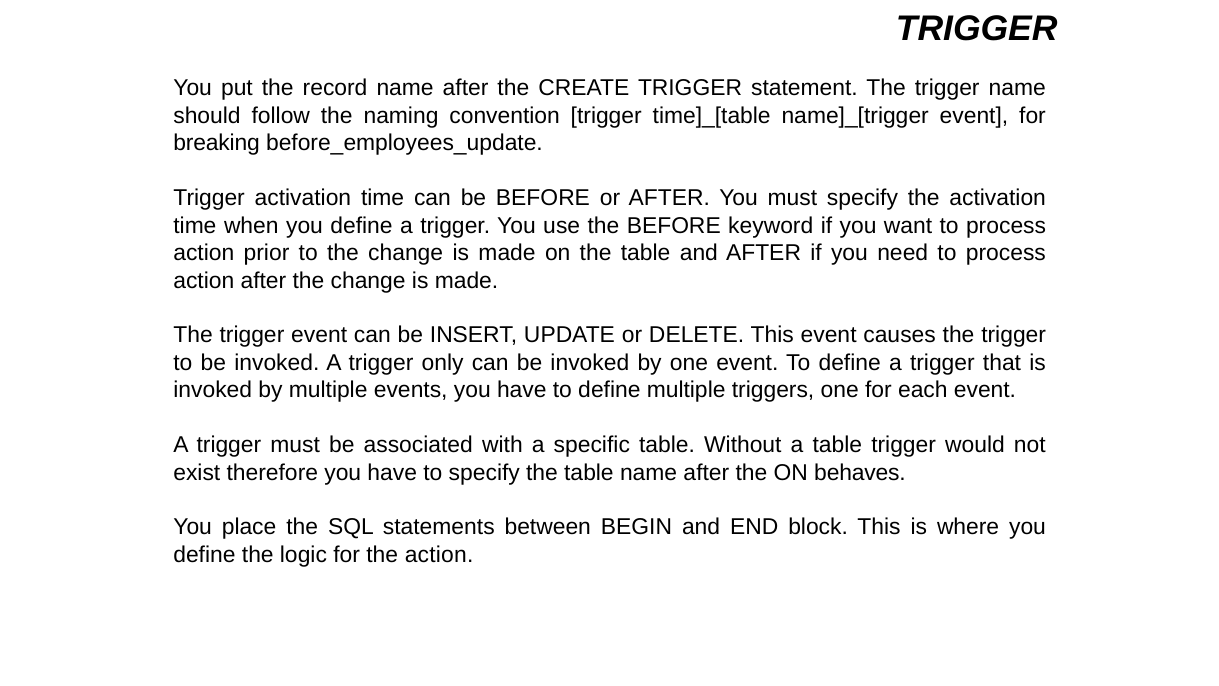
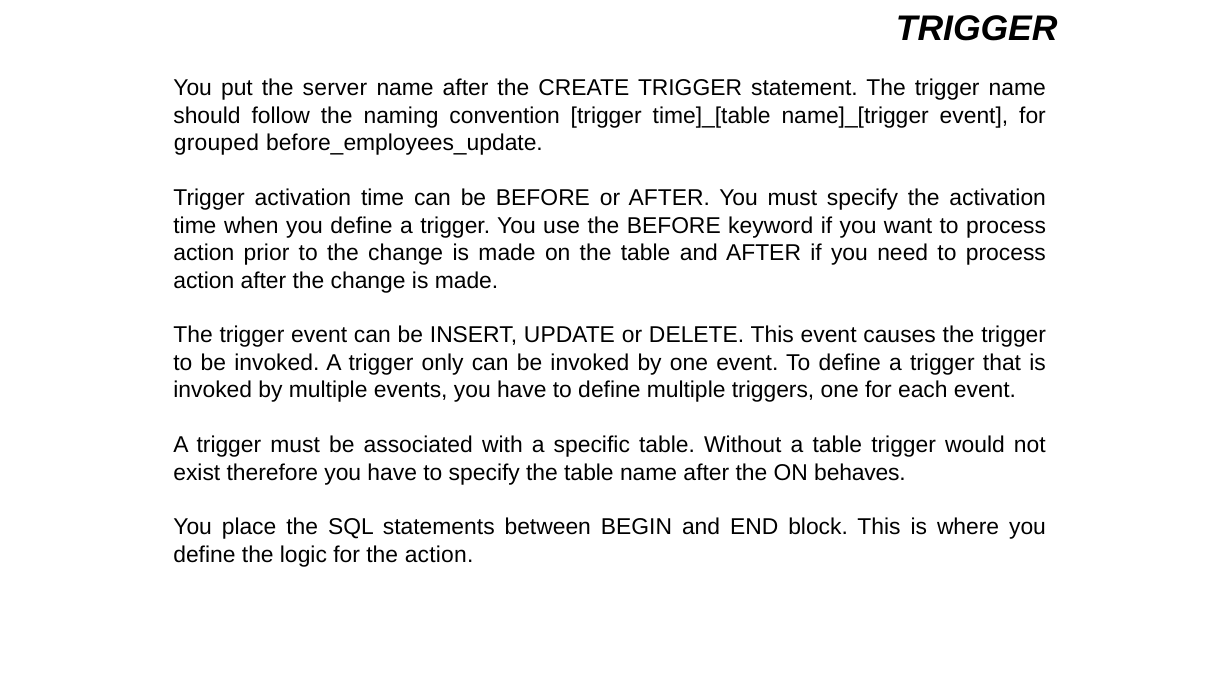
record: record -> server
breaking: breaking -> grouped
